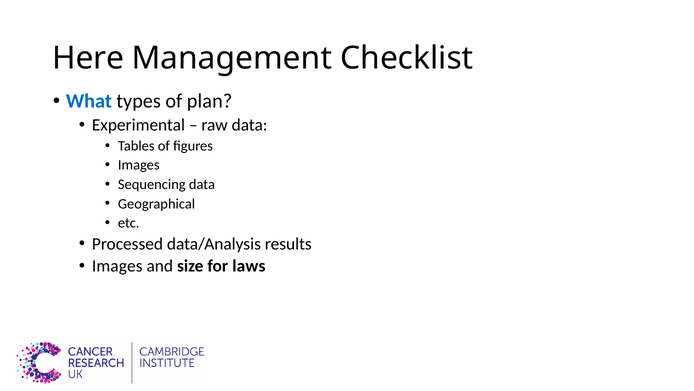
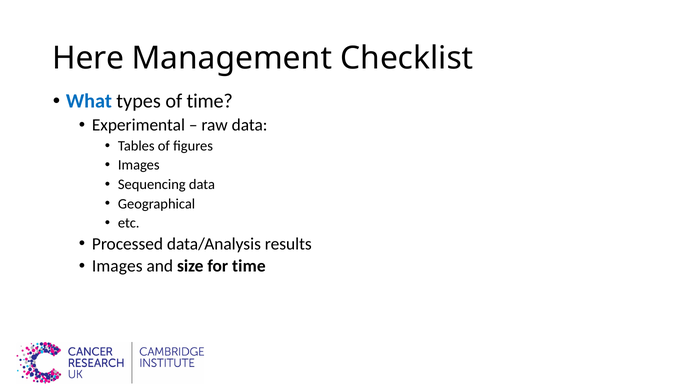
of plan: plan -> time
for laws: laws -> time
